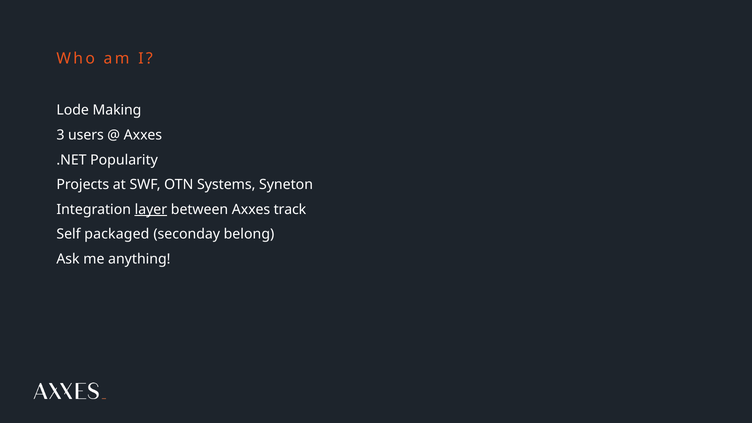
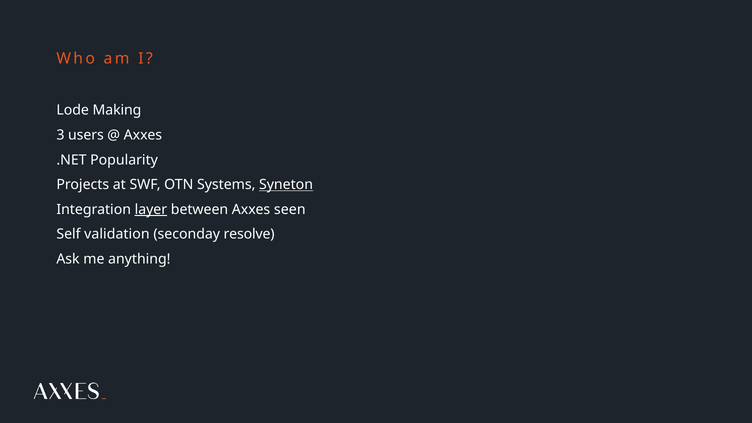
Syneton underline: none -> present
track: track -> seen
packaged: packaged -> validation
belong: belong -> resolve
